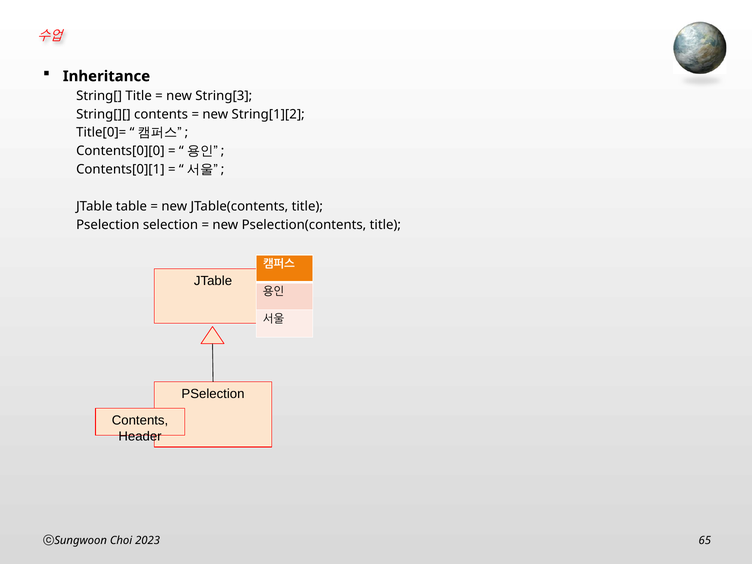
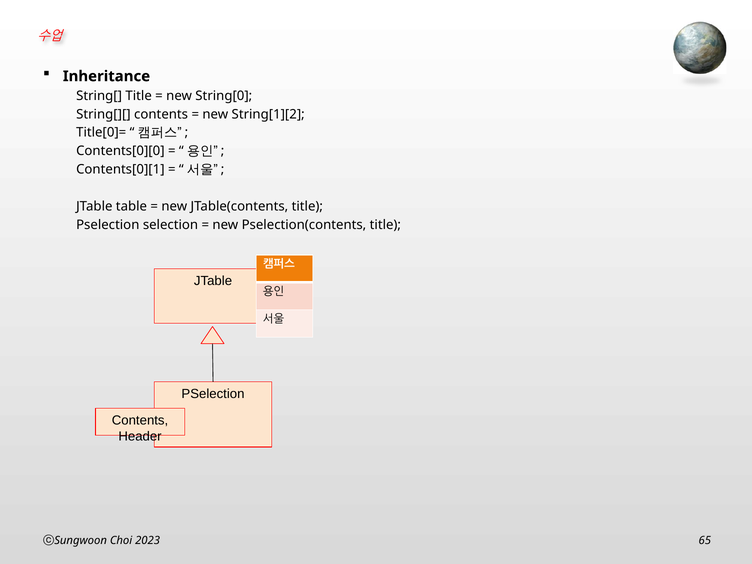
String[3: String[3 -> String[0
